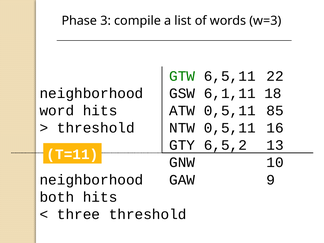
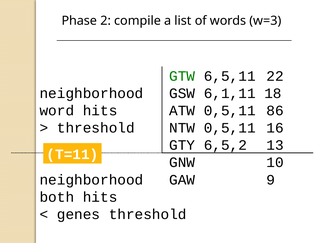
3: 3 -> 2
85: 85 -> 86
three: three -> genes
